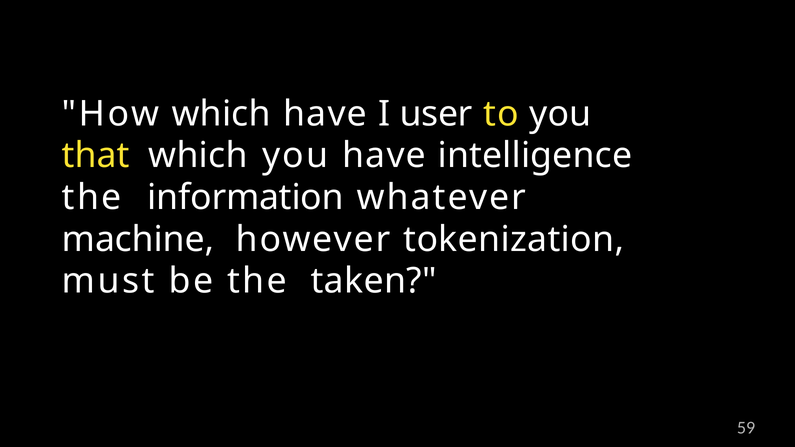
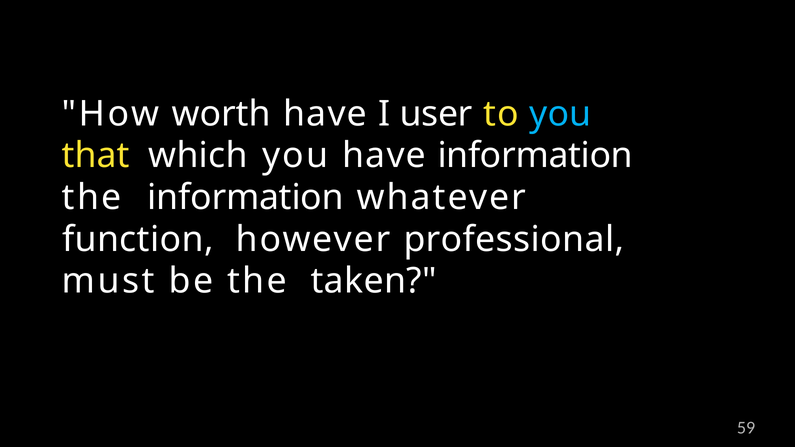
How which: which -> worth
you at (560, 114) colour: white -> light blue
have intelligence: intelligence -> information
machine: machine -> function
tokenization: tokenization -> professional
